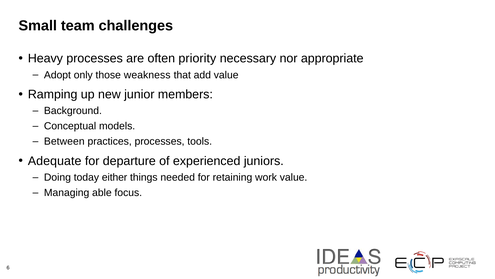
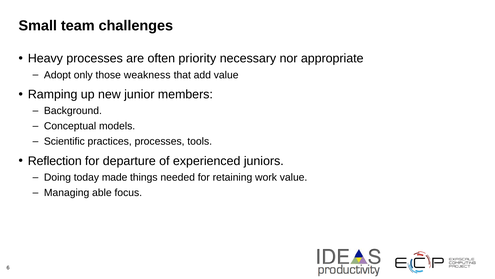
Between: Between -> Scientific
Adequate: Adequate -> Reflection
either: either -> made
